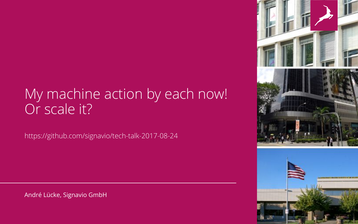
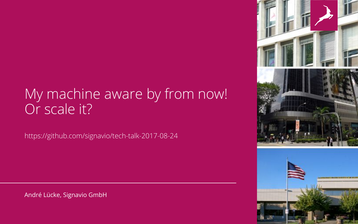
action: action -> aware
each: each -> from
